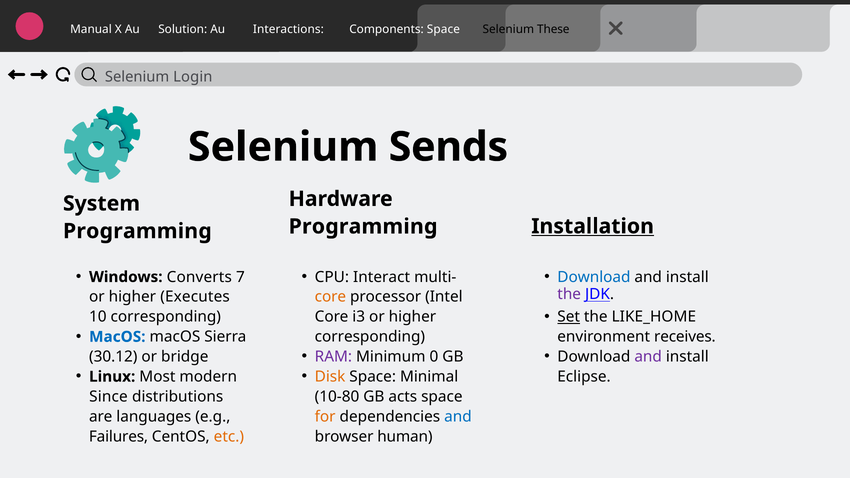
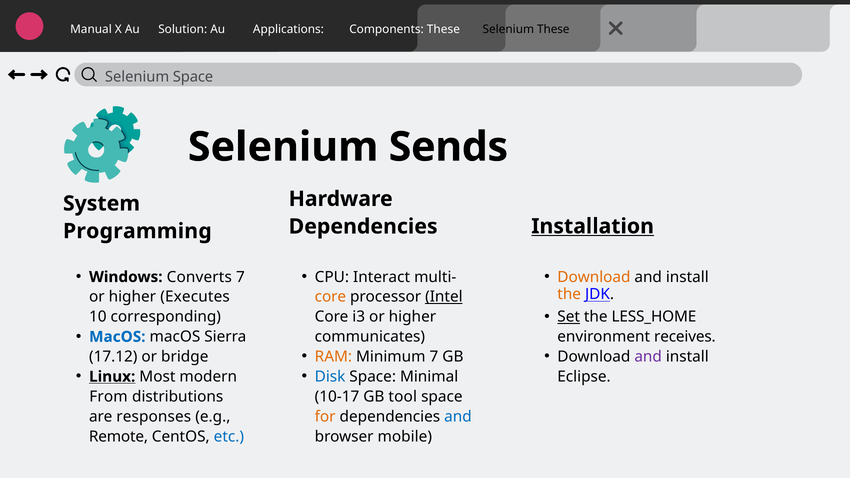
Interactions: Interactions -> Applications
Components Space: Space -> These
Selenium Login: Login -> Space
Programming at (363, 227): Programming -> Dependencies
Download at (594, 277) colour: blue -> orange
the at (569, 294) colour: purple -> orange
Intel underline: none -> present
LIKE_HOME: LIKE_HOME -> LESS_HOME
corresponding at (370, 337): corresponding -> communicates
RAM colour: purple -> orange
Minimum 0: 0 -> 7
30.12: 30.12 -> 17.12
Linux underline: none -> present
Disk colour: orange -> blue
Since: Since -> From
10-80: 10-80 -> 10-17
acts: acts -> tool
languages: languages -> responses
Failures: Failures -> Remote
etc colour: orange -> blue
human: human -> mobile
